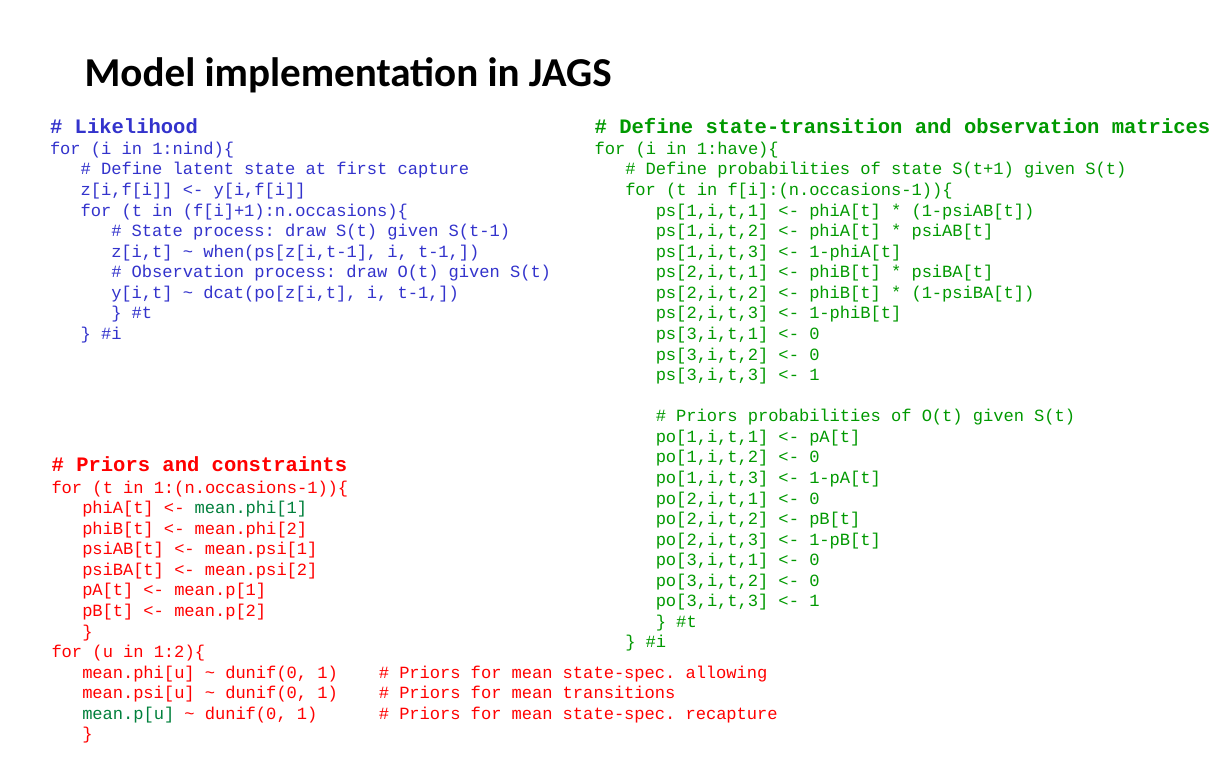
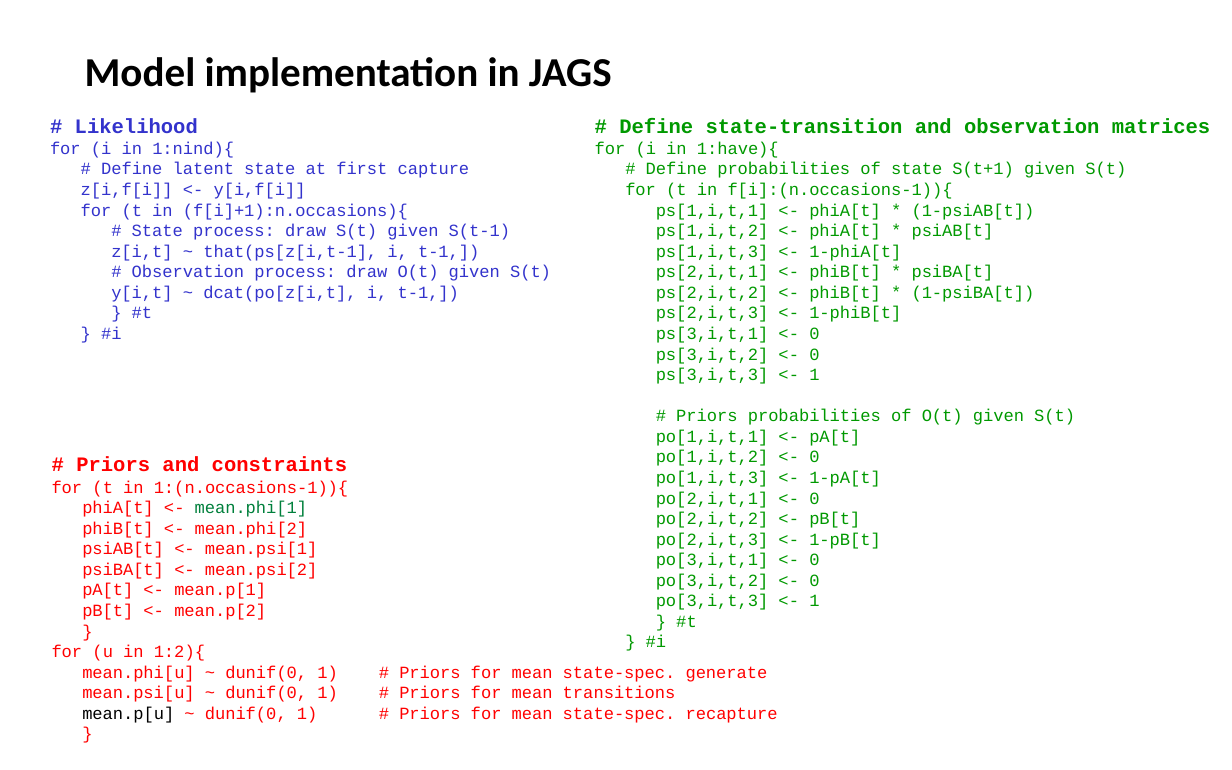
when(ps[z[i,t-1: when(ps[z[i,t-1 -> that(ps[z[i,t-1
allowing: allowing -> generate
mean.p[u colour: green -> black
